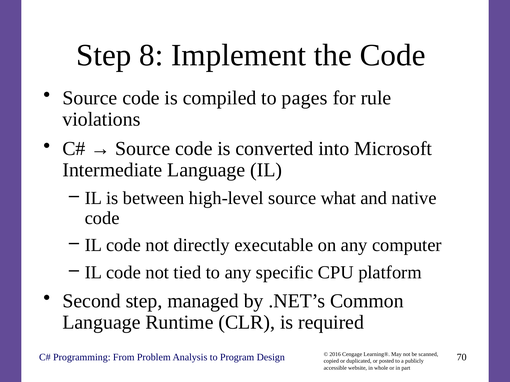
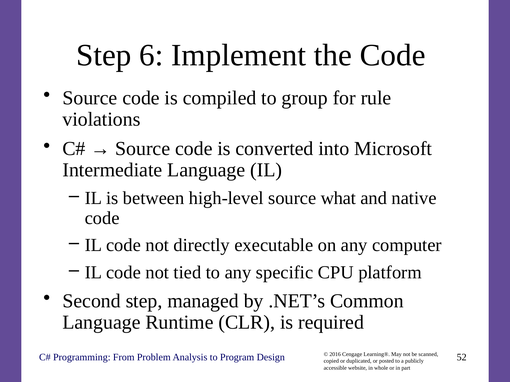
8: 8 -> 6
pages: pages -> group
70: 70 -> 52
